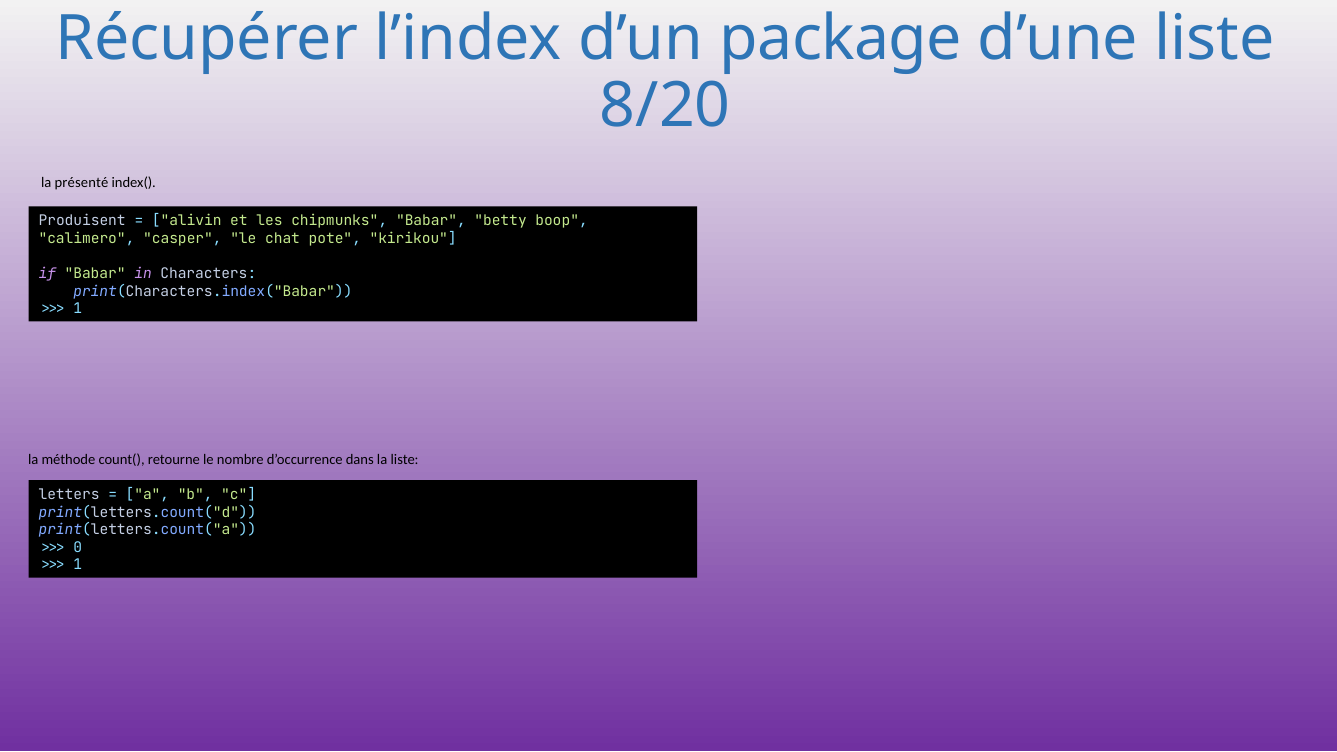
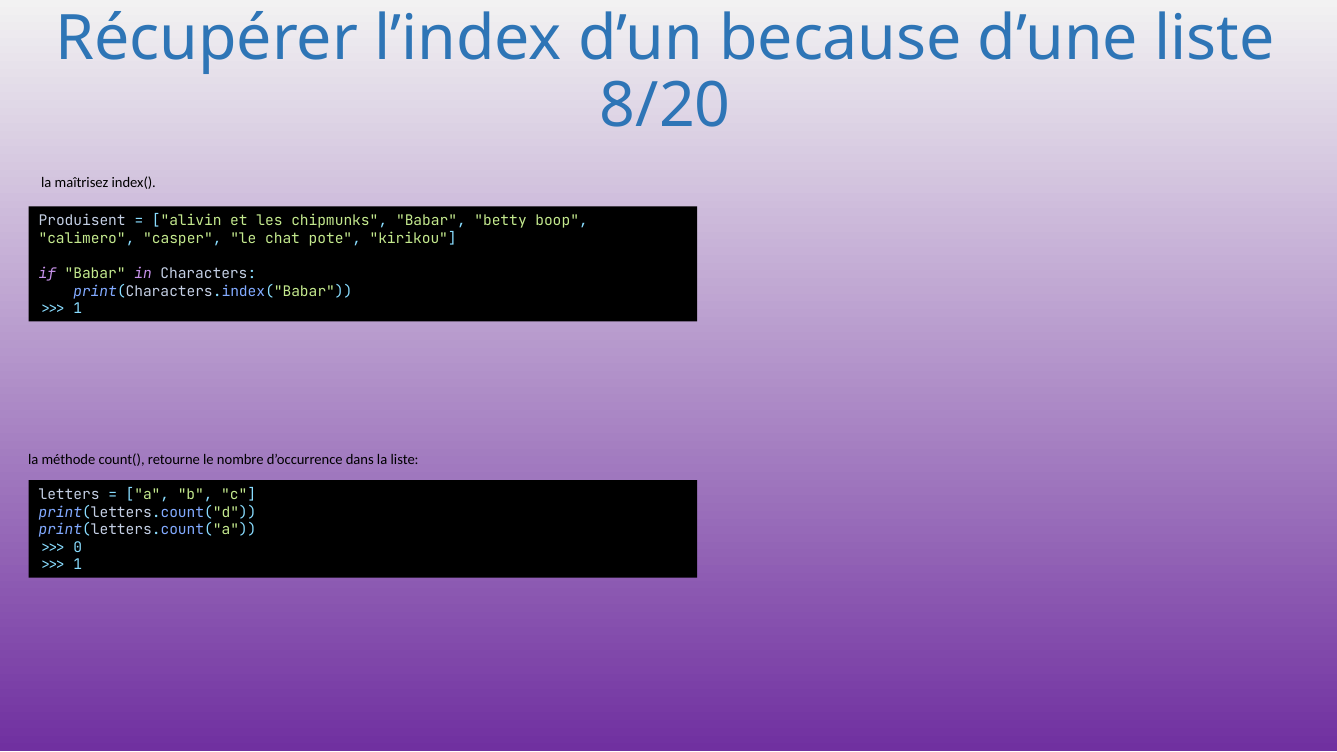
package: package -> because
présenté: présenté -> maîtrisez
